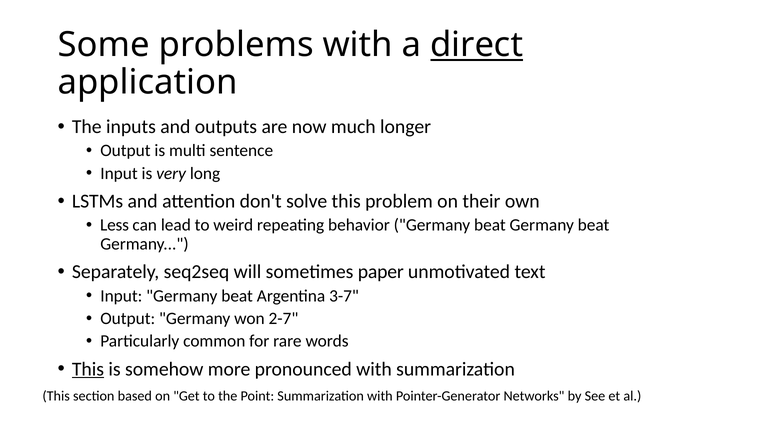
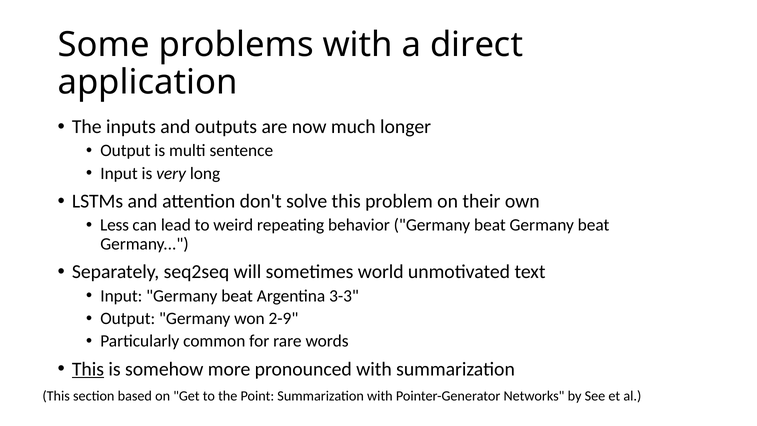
direct underline: present -> none
paper: paper -> world
3-7: 3-7 -> 3-3
2-7: 2-7 -> 2-9
